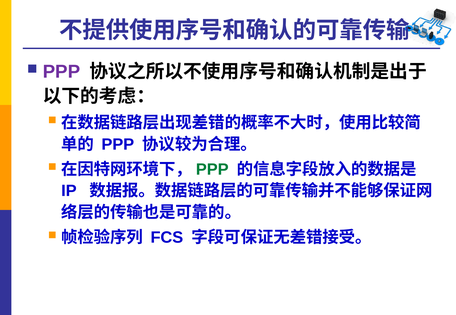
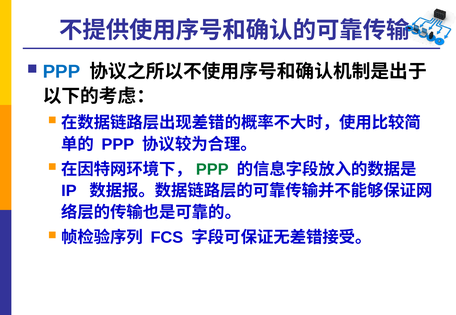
PPP at (62, 72) colour: purple -> blue
